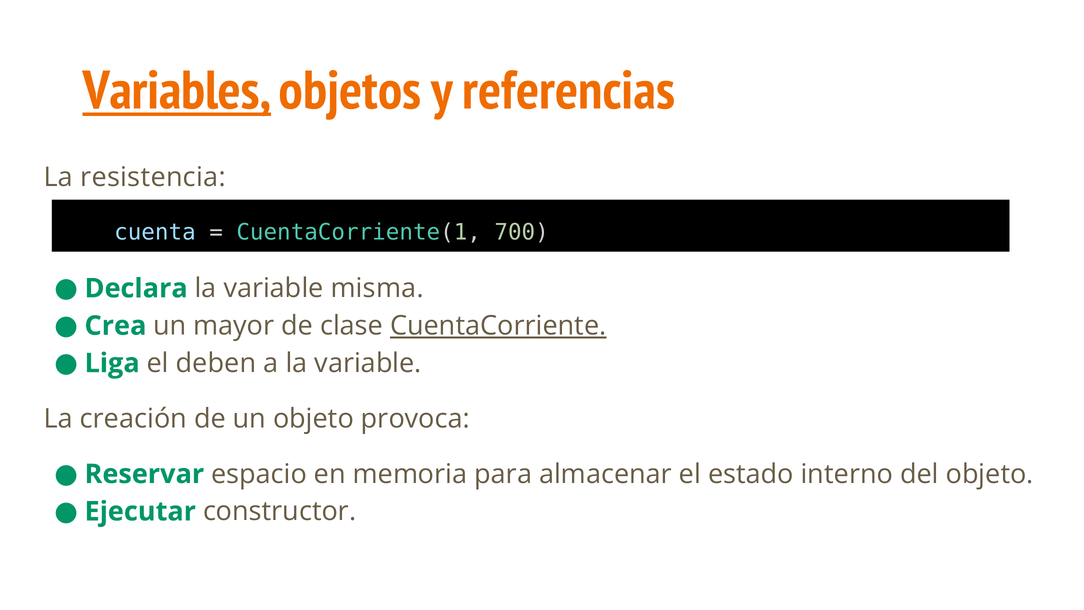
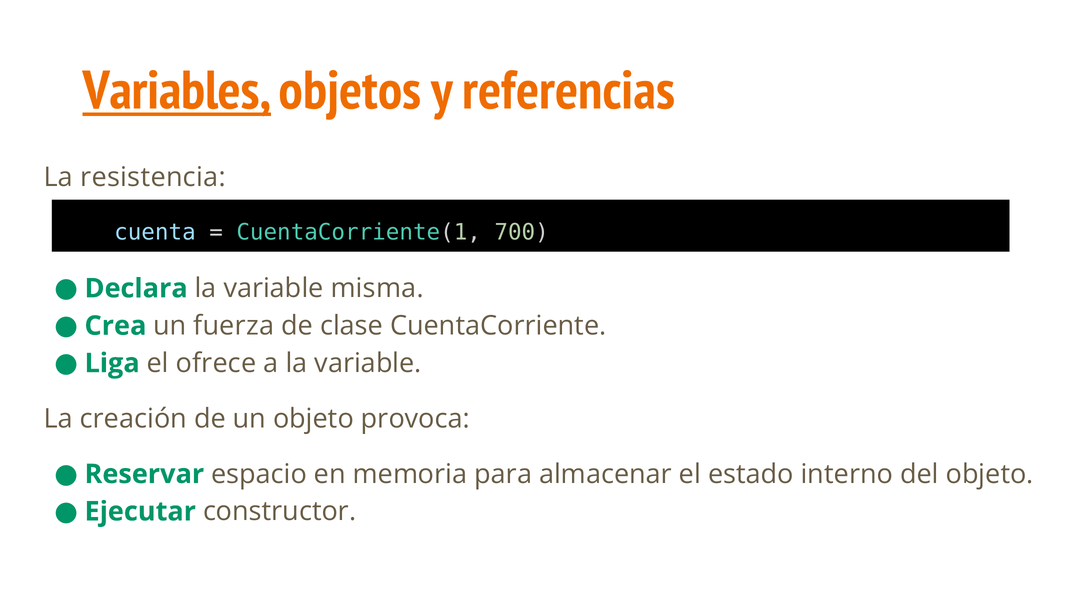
mayor: mayor -> fuerza
CuentaCorriente underline: present -> none
deben: deben -> ofrece
